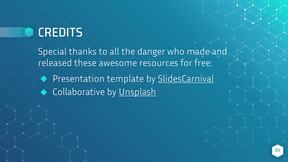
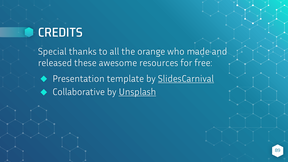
danger: danger -> orange
